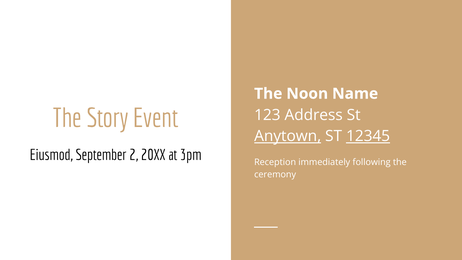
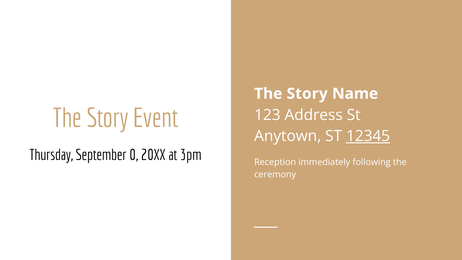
Noon at (307, 94): Noon -> Story
Anytown underline: present -> none
Eiusmod: Eiusmod -> Thursday
2: 2 -> 0
